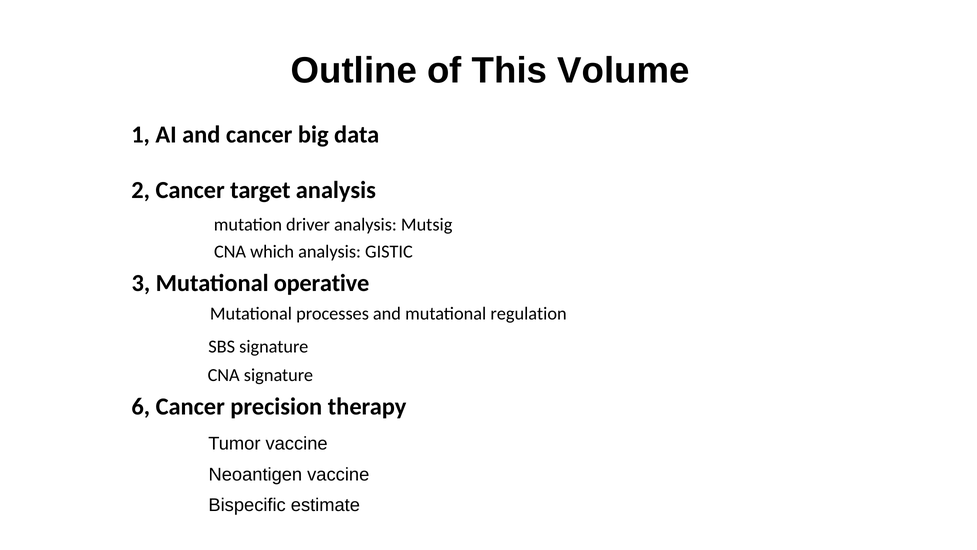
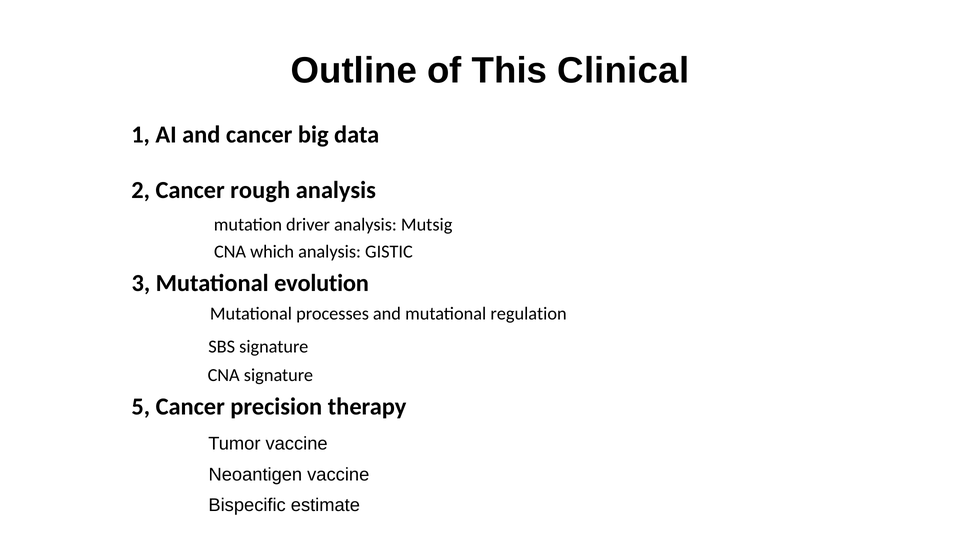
Volume: Volume -> Clinical
target: target -> rough
operative: operative -> evolution
6: 6 -> 5
